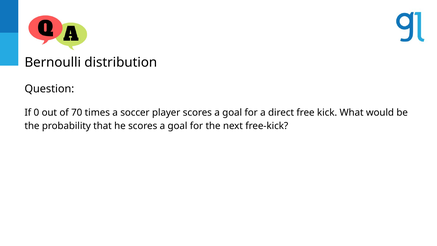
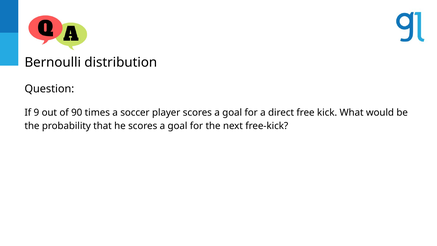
0: 0 -> 9
70: 70 -> 90
